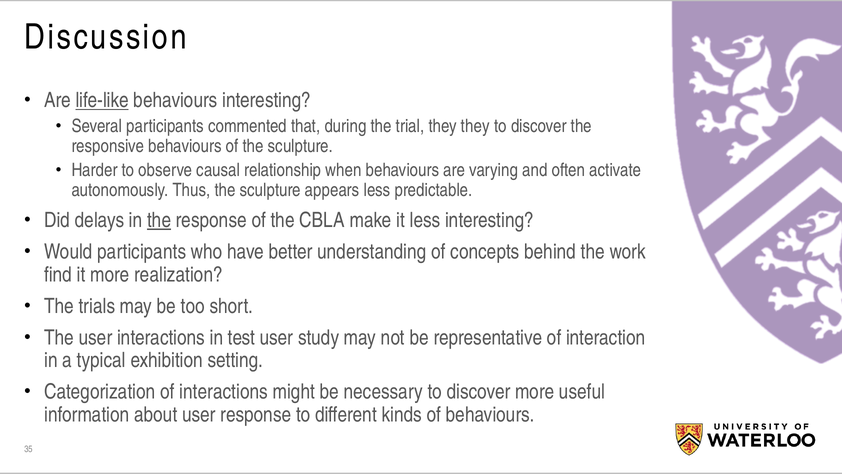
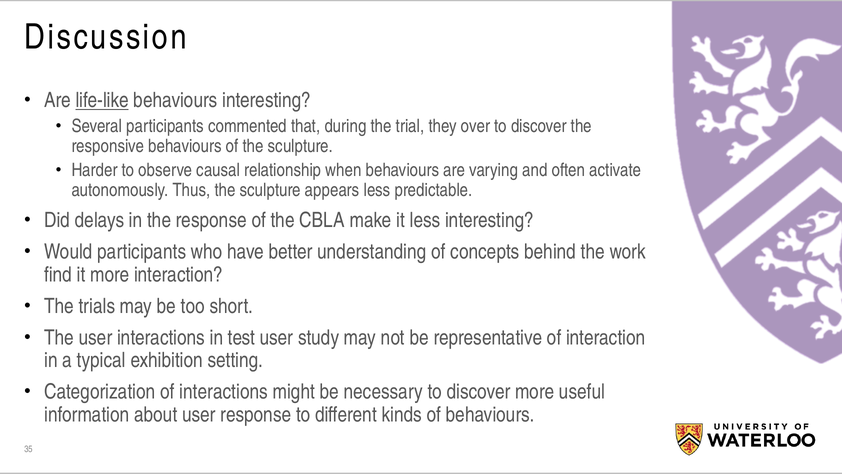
they they: they -> over
the at (159, 220) underline: present -> none
more realization: realization -> interaction
